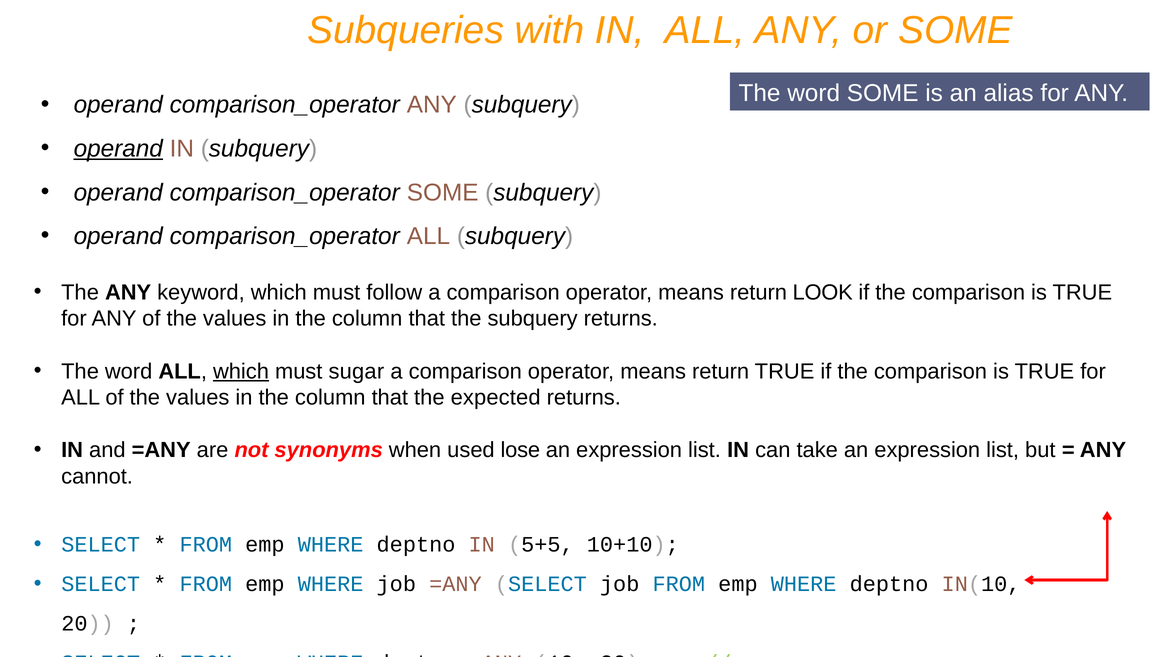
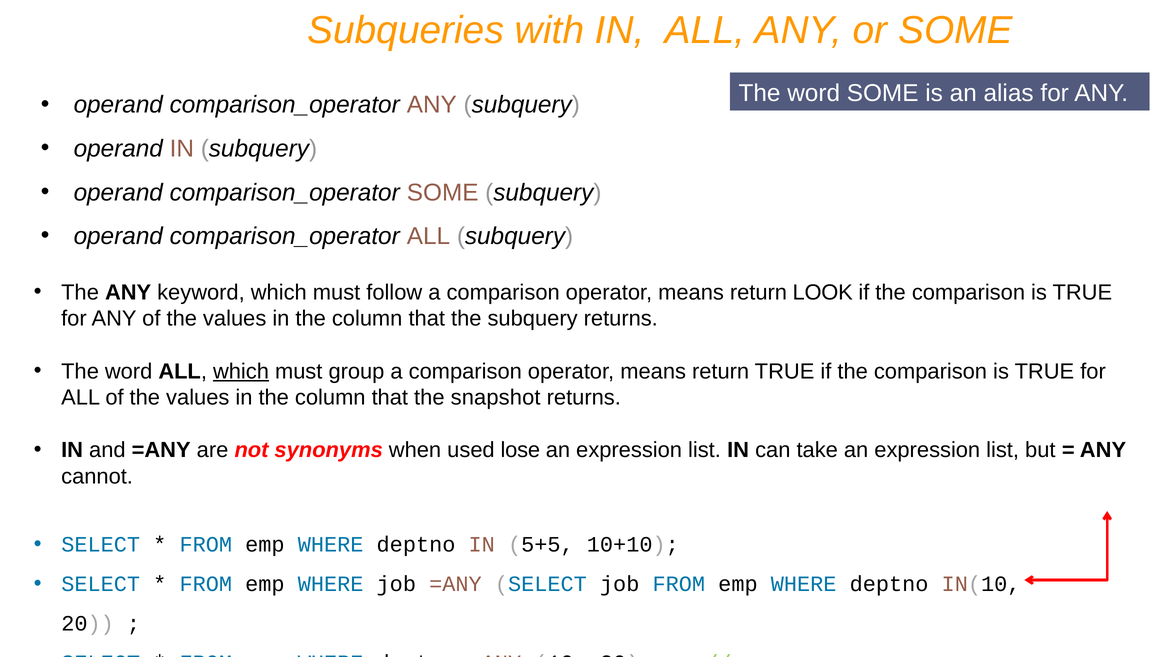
operand at (118, 149) underline: present -> none
sugar: sugar -> group
expected: expected -> snapshot
